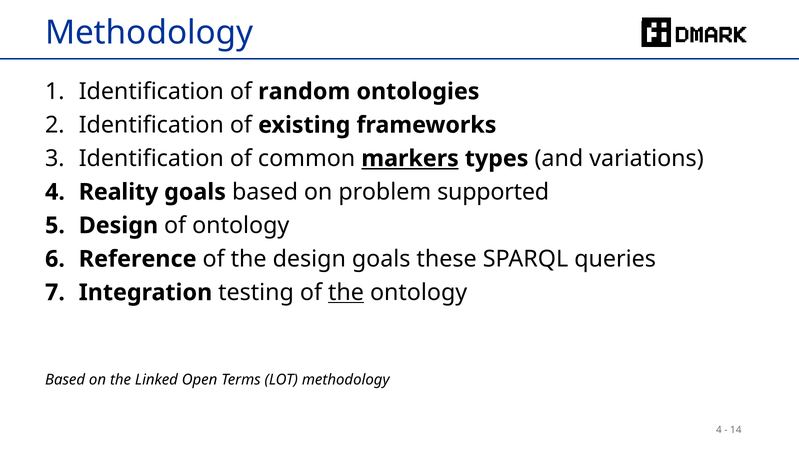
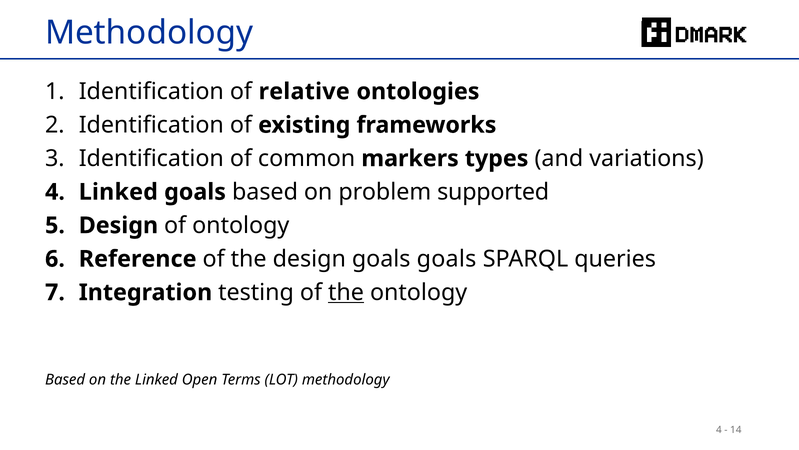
random: random -> relative
markers underline: present -> none
Reality at (119, 192): Reality -> Linked
goals these: these -> goals
